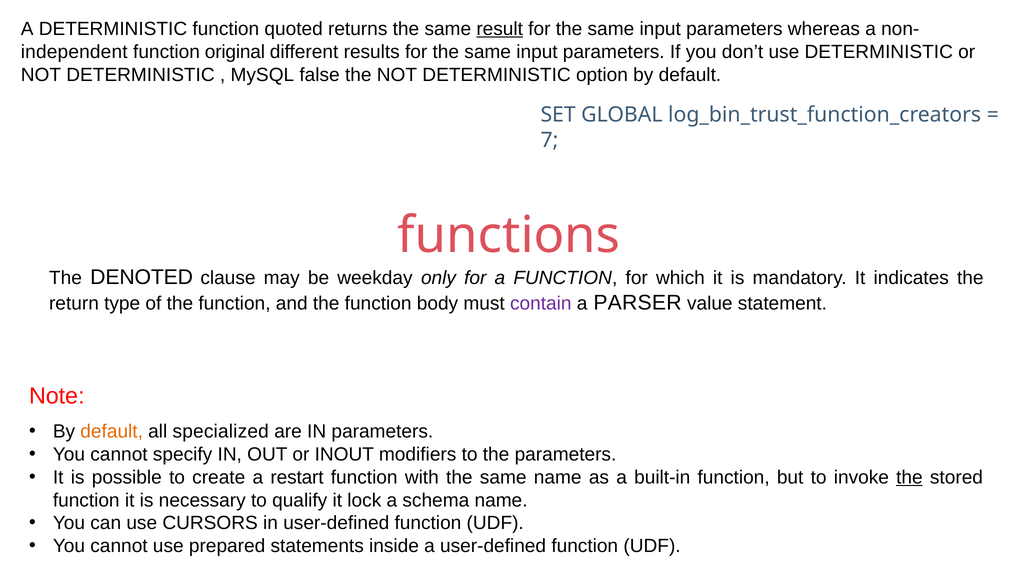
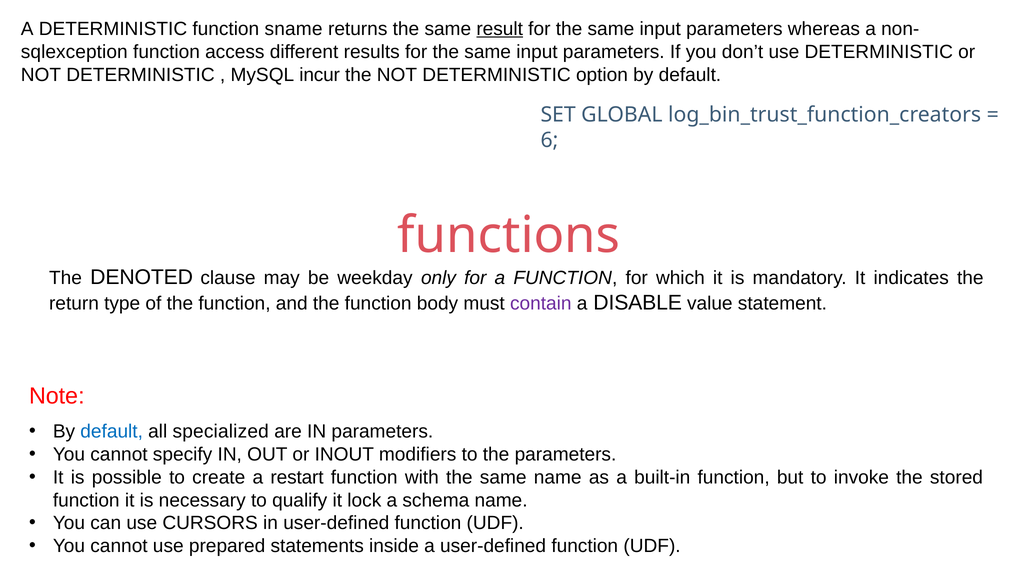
quoted: quoted -> sname
independent: independent -> sqlexception
original: original -> access
false: false -> incur
7: 7 -> 6
PARSER: PARSER -> DISABLE
default at (112, 431) colour: orange -> blue
the at (909, 477) underline: present -> none
